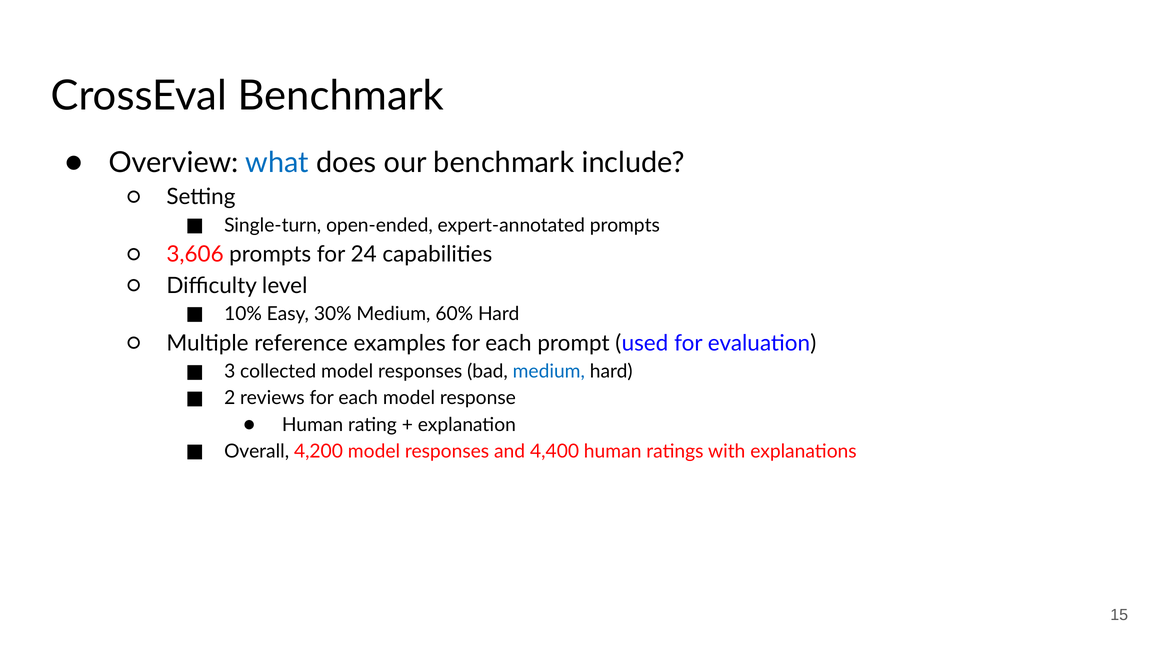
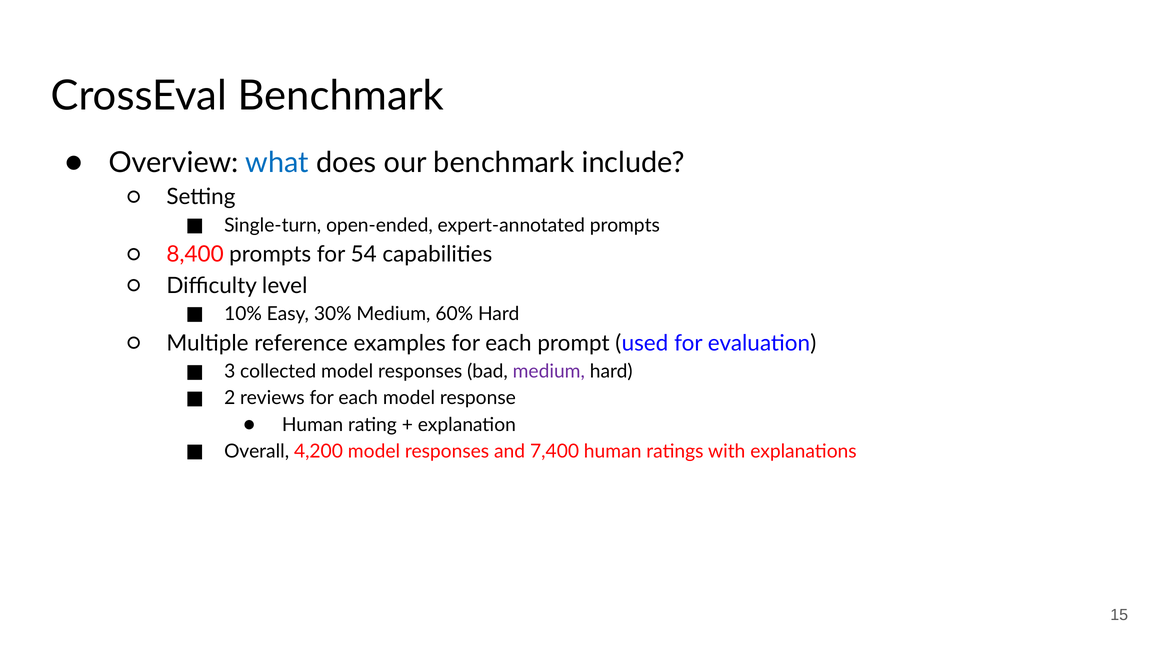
3,606: 3,606 -> 8,400
24: 24 -> 54
medium at (549, 371) colour: blue -> purple
4,400: 4,400 -> 7,400
